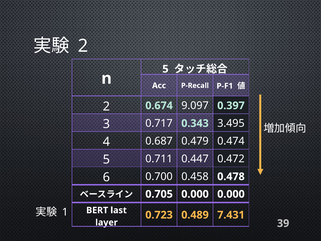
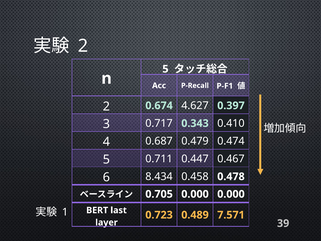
9.097: 9.097 -> 4.627
3.495: 3.495 -> 0.410
0.472: 0.472 -> 0.467
0.700: 0.700 -> 8.434
7.431: 7.431 -> 7.571
